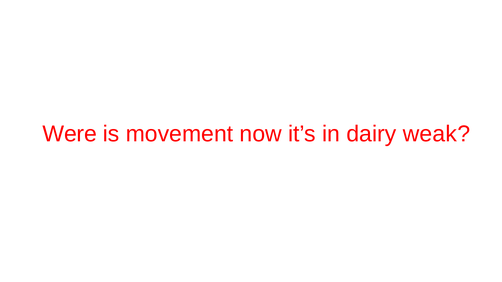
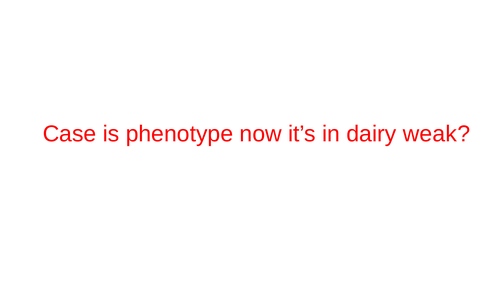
Were: Were -> Case
movement: movement -> phenotype
